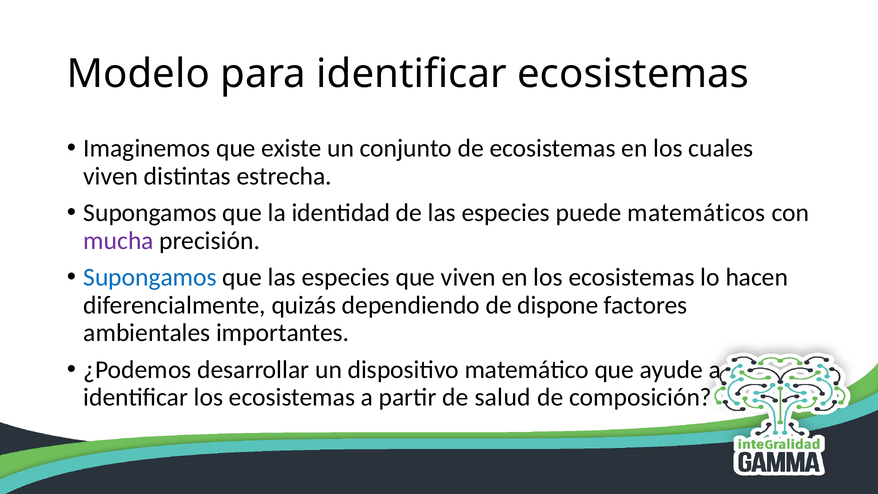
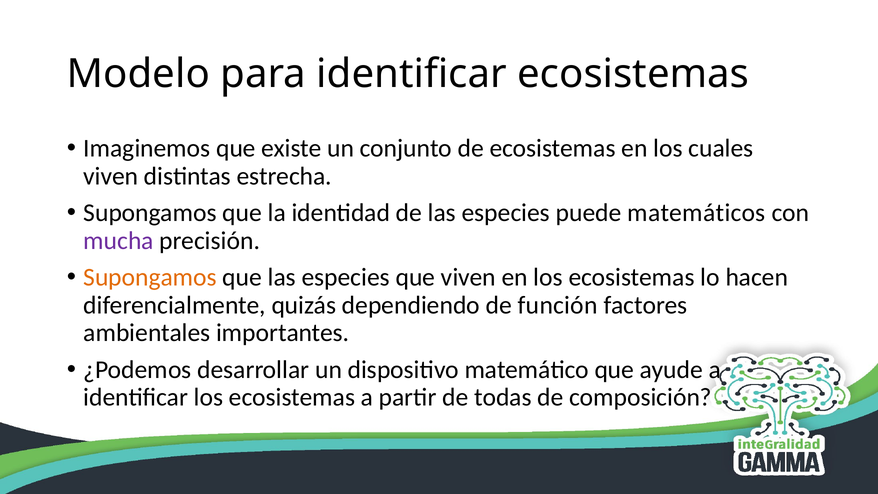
Supongamos at (150, 277) colour: blue -> orange
dispone: dispone -> función
salud: salud -> todas
